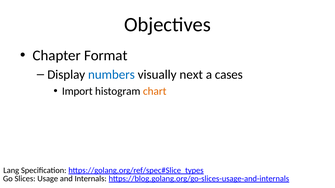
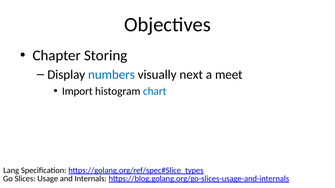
Format: Format -> Storing
cases: cases -> meet
chart colour: orange -> blue
